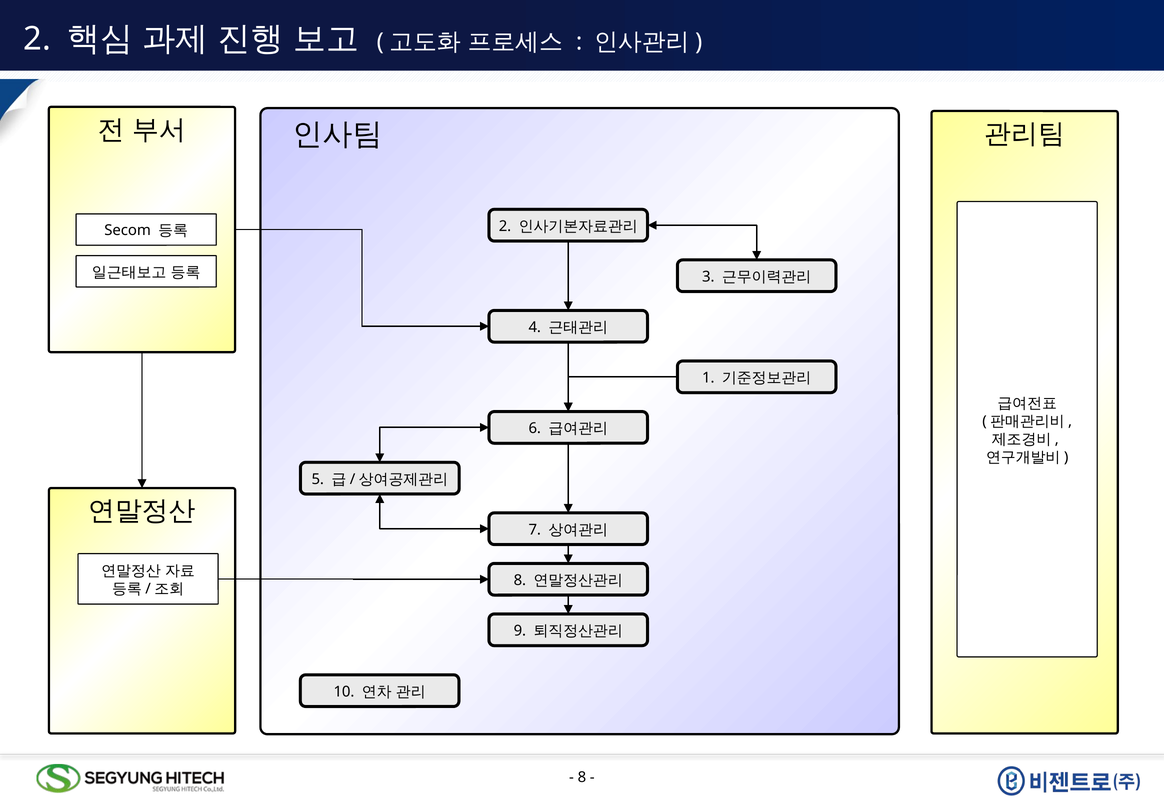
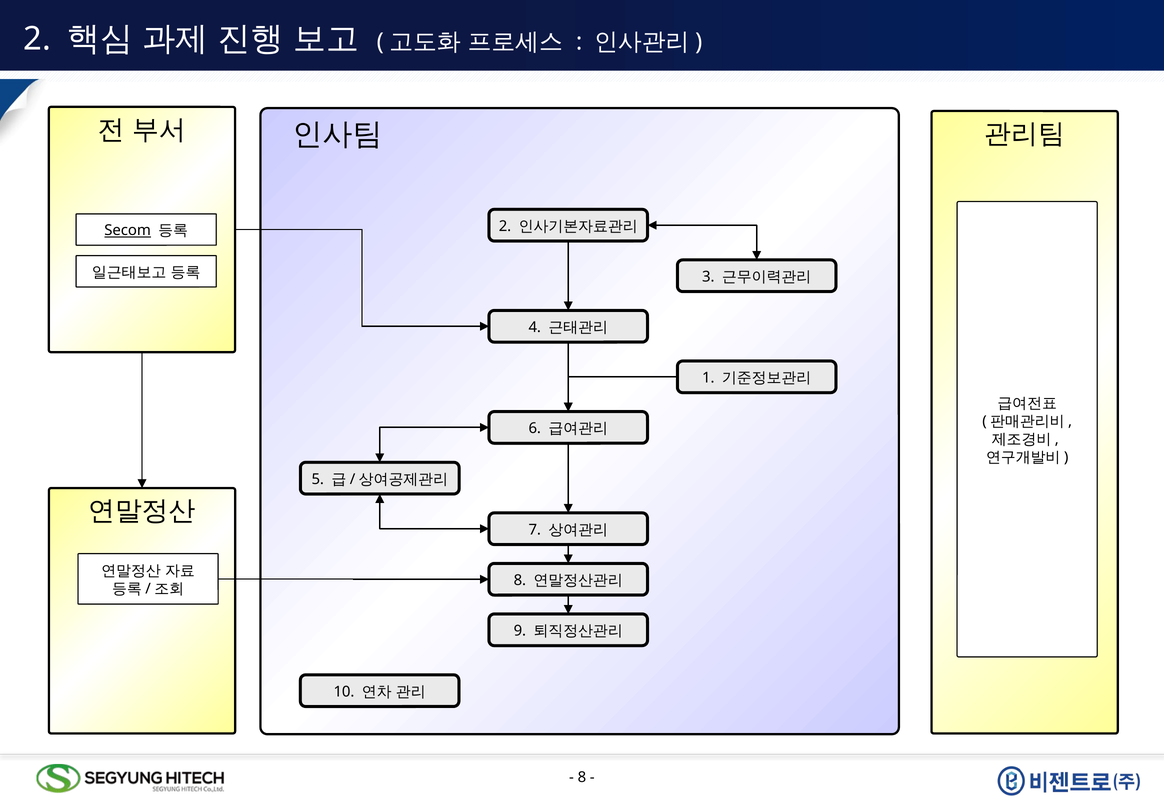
Secom underline: none -> present
